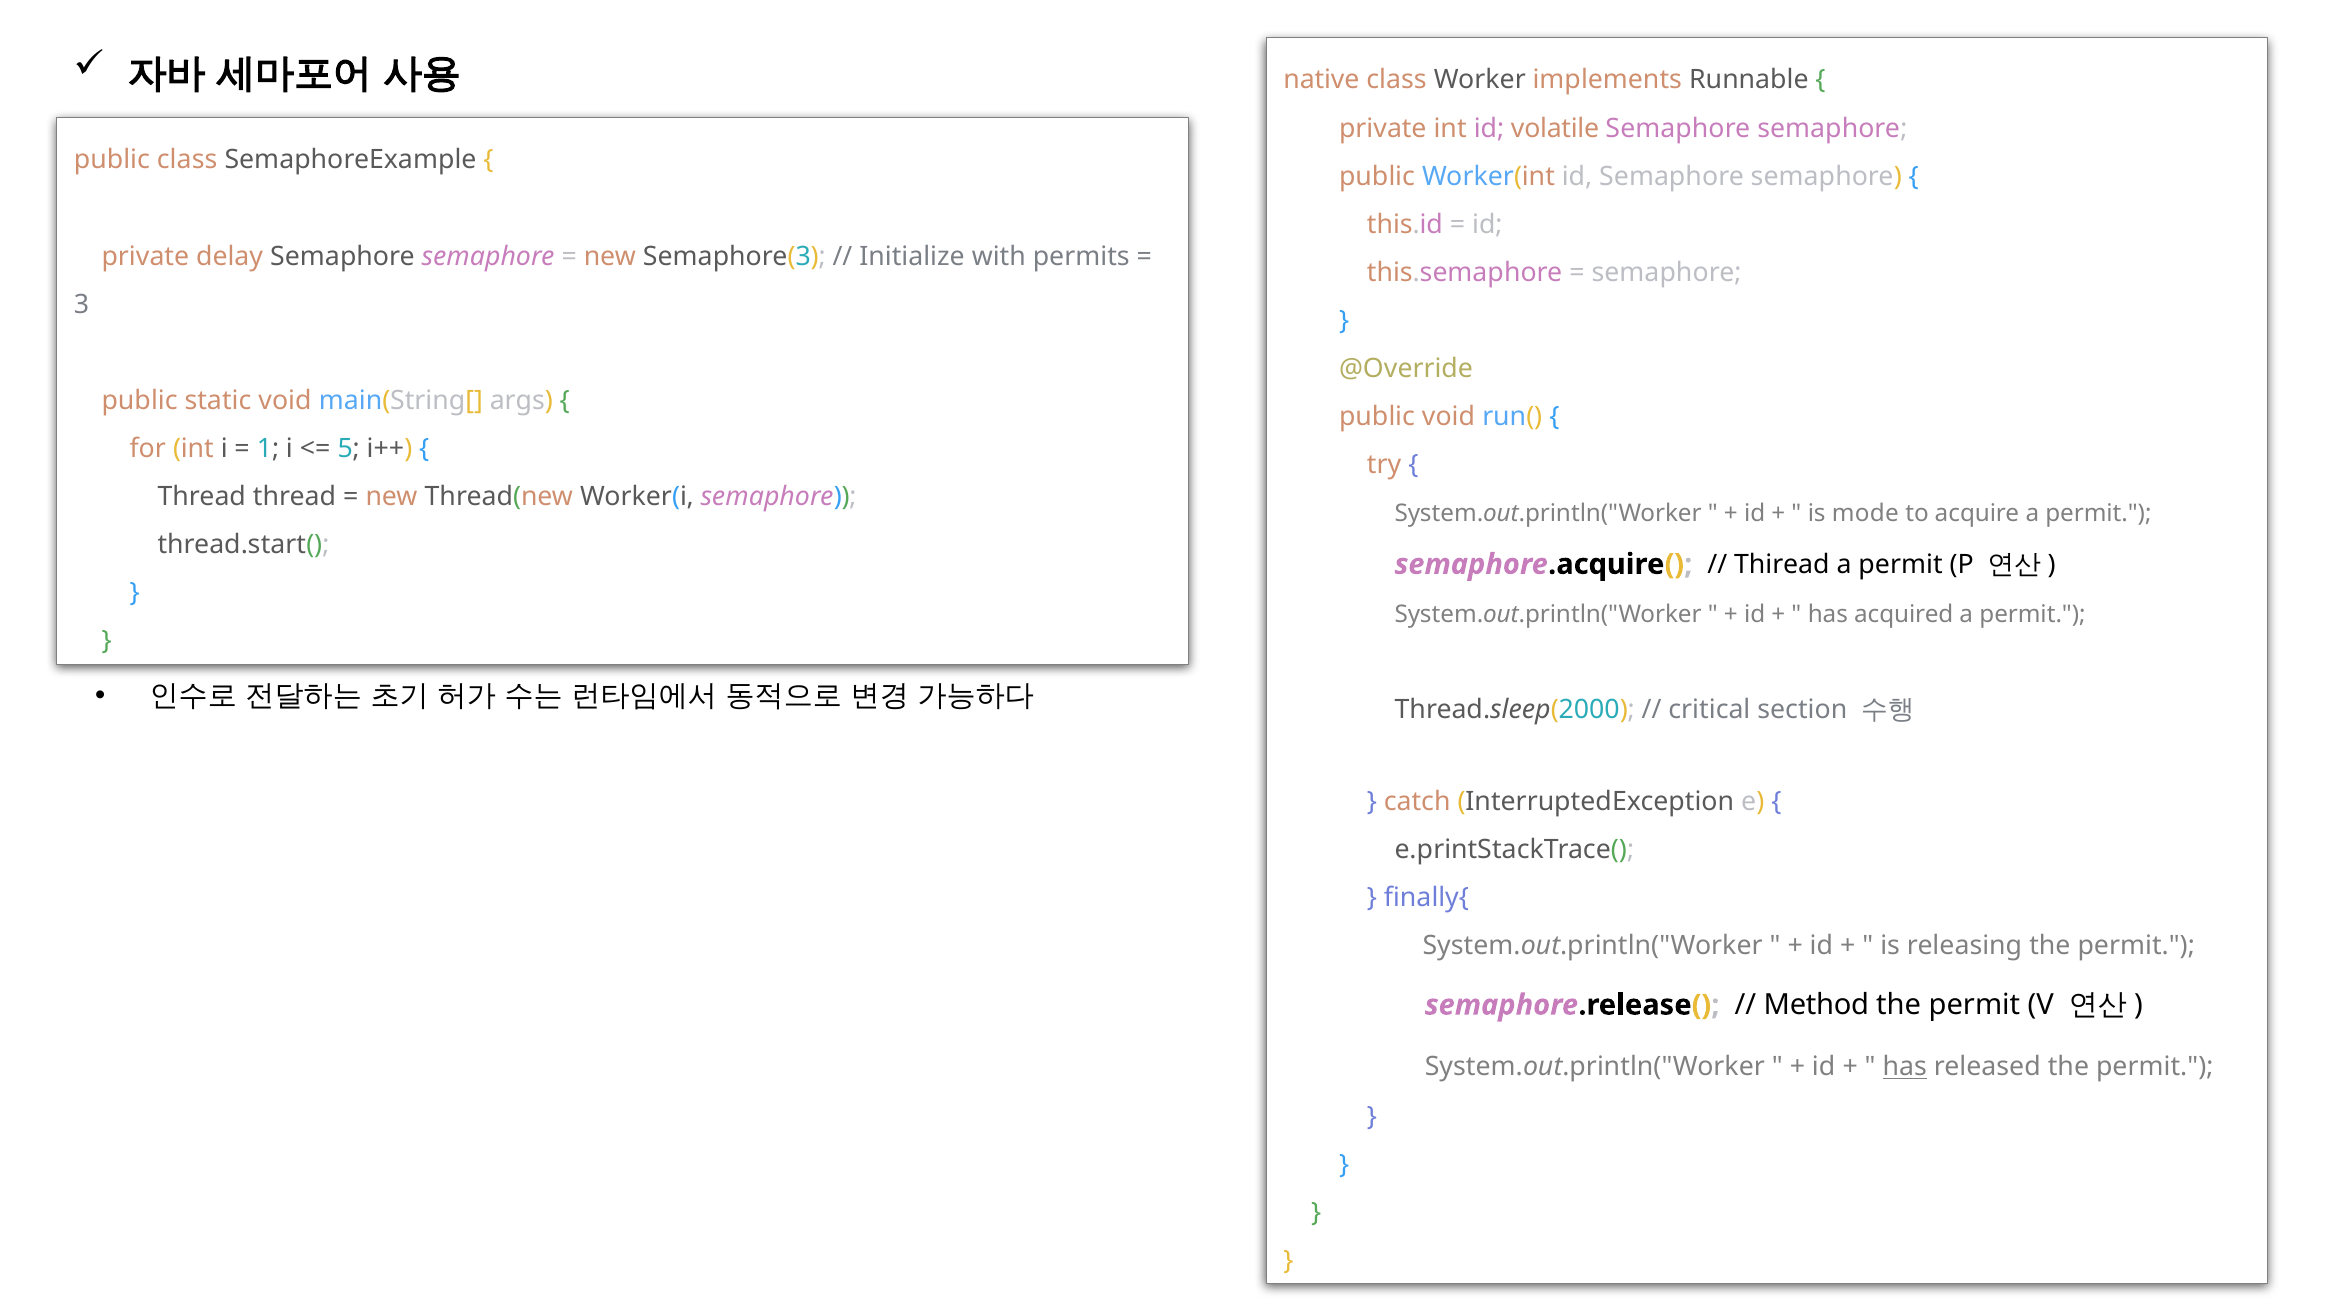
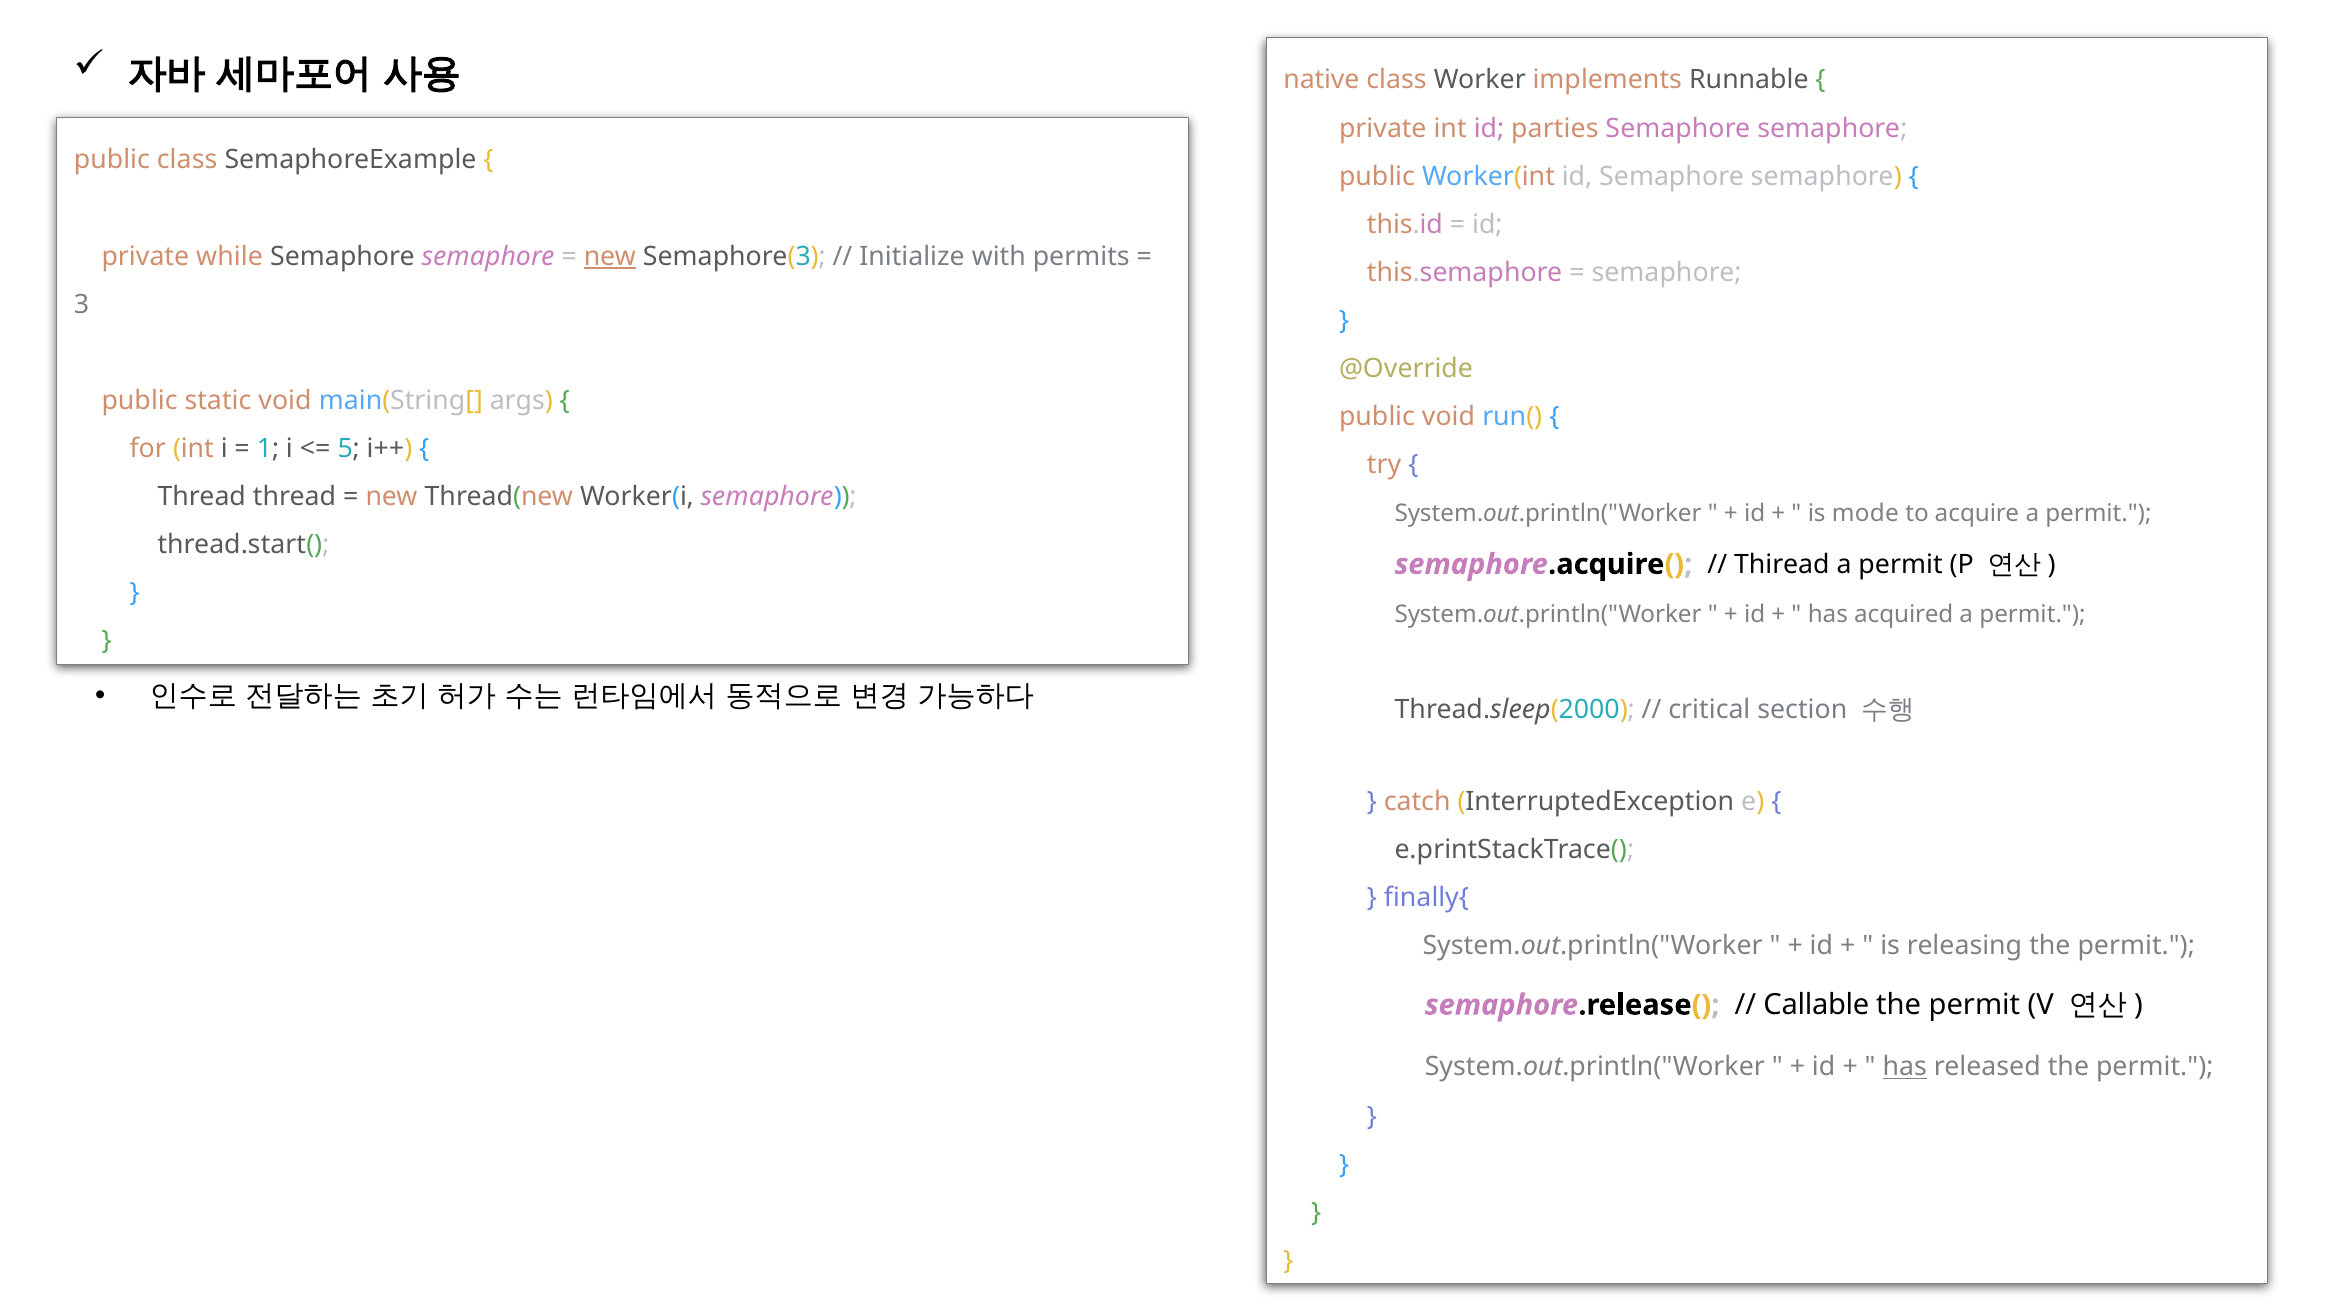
volatile: volatile -> parties
delay: delay -> while
new at (610, 256) underline: none -> present
Method: Method -> Callable
